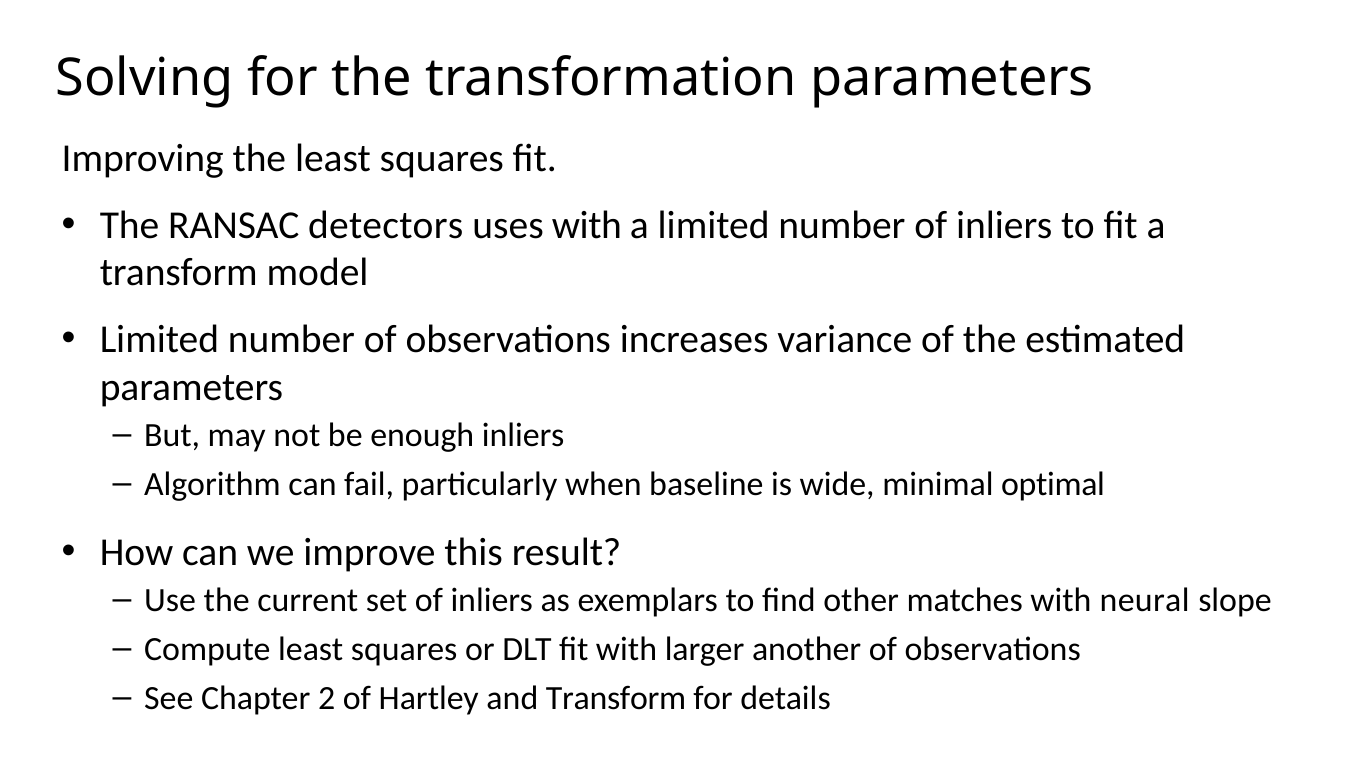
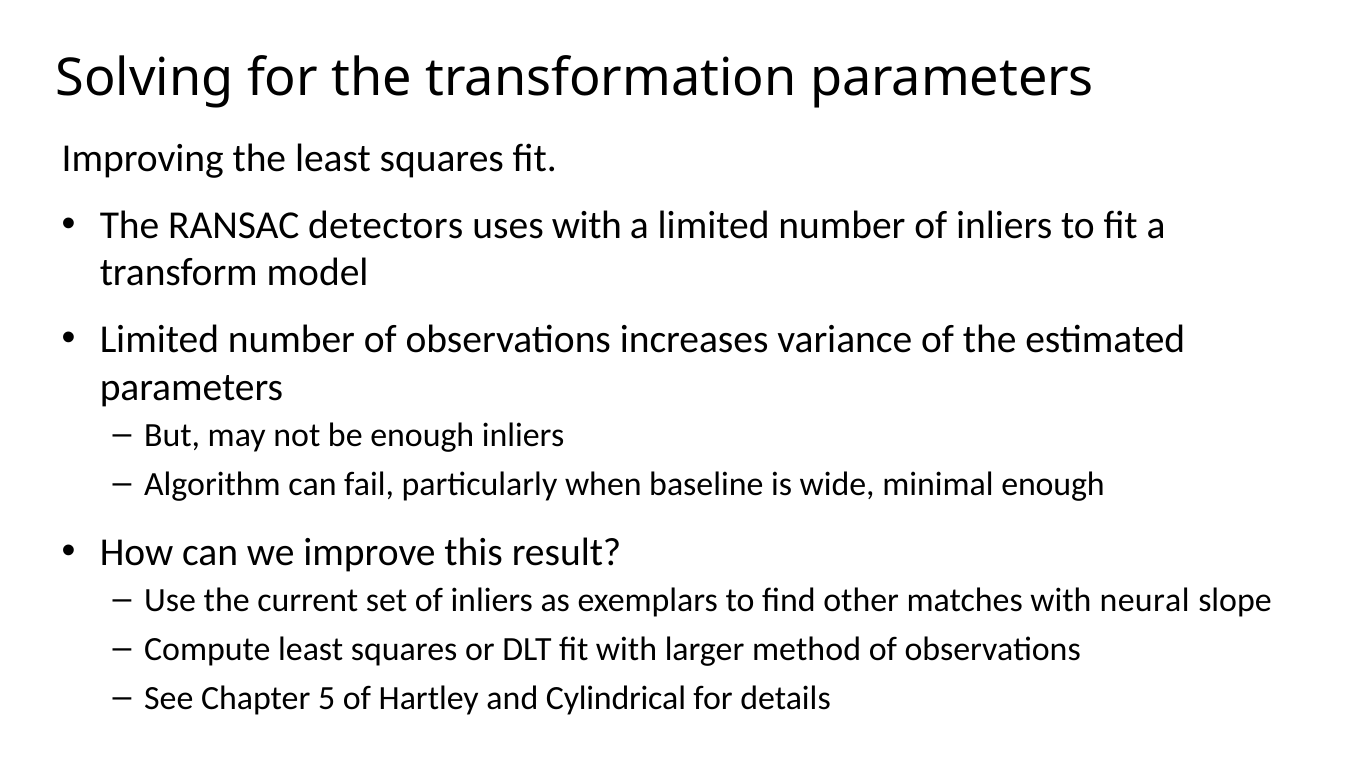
minimal optimal: optimal -> enough
another: another -> method
2: 2 -> 5
and Transform: Transform -> Cylindrical
